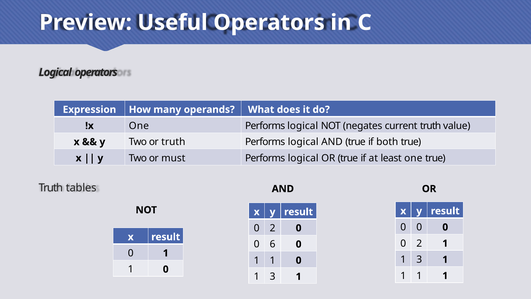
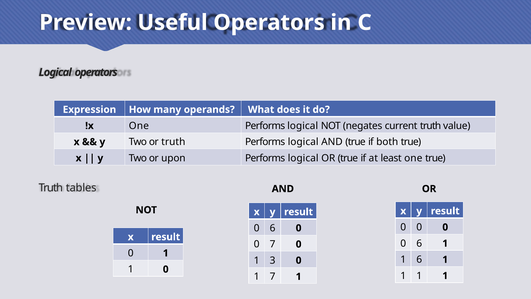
must: must -> upon
2 at (273, 228): 2 -> 6
2 at (419, 243): 2 -> 6
0 6: 6 -> 7
3 at (419, 259): 3 -> 6
1 at (273, 260): 1 -> 3
3 at (273, 276): 3 -> 7
